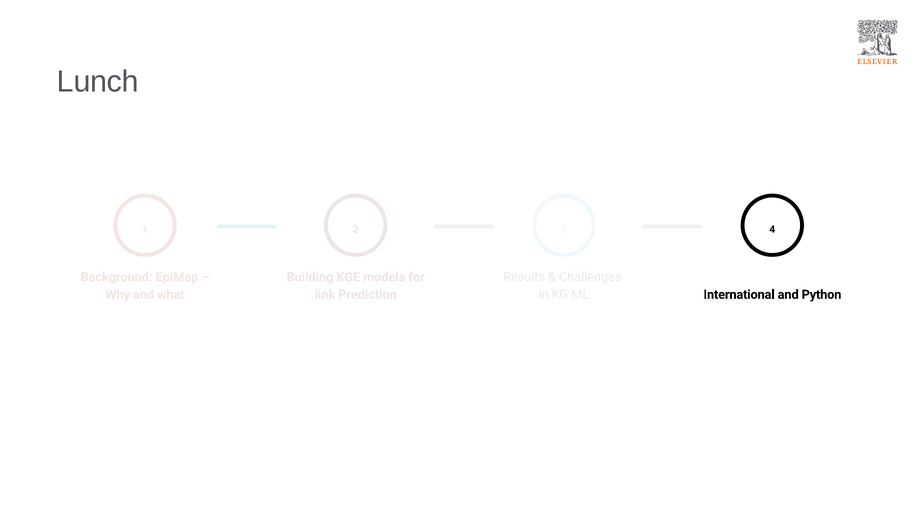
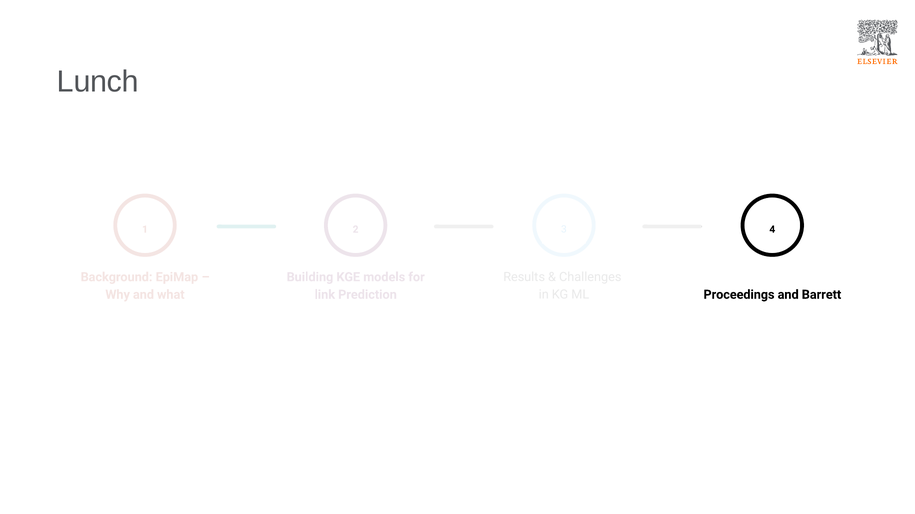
International: International -> Proceedings
Python: Python -> Barrett
